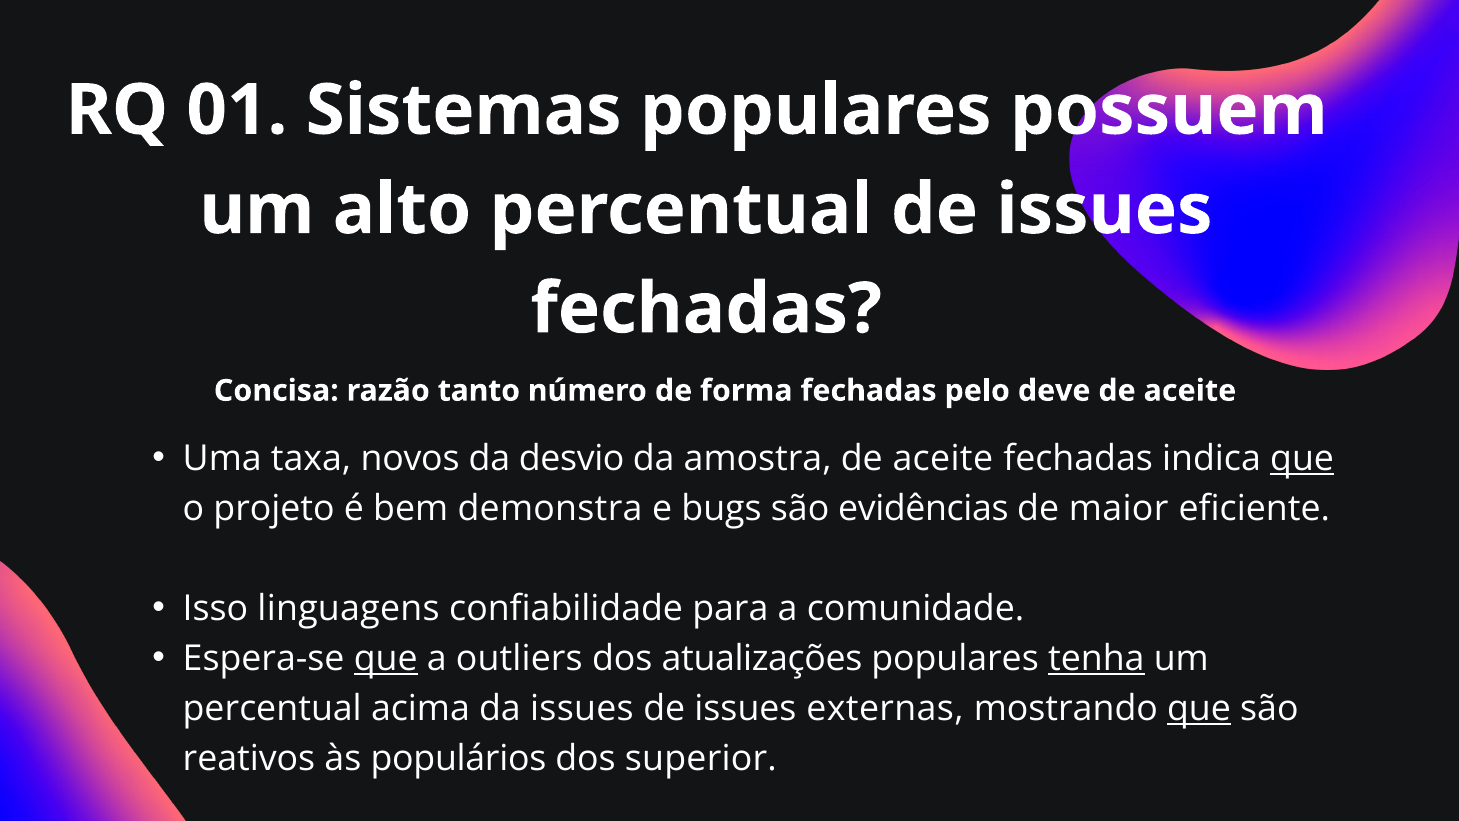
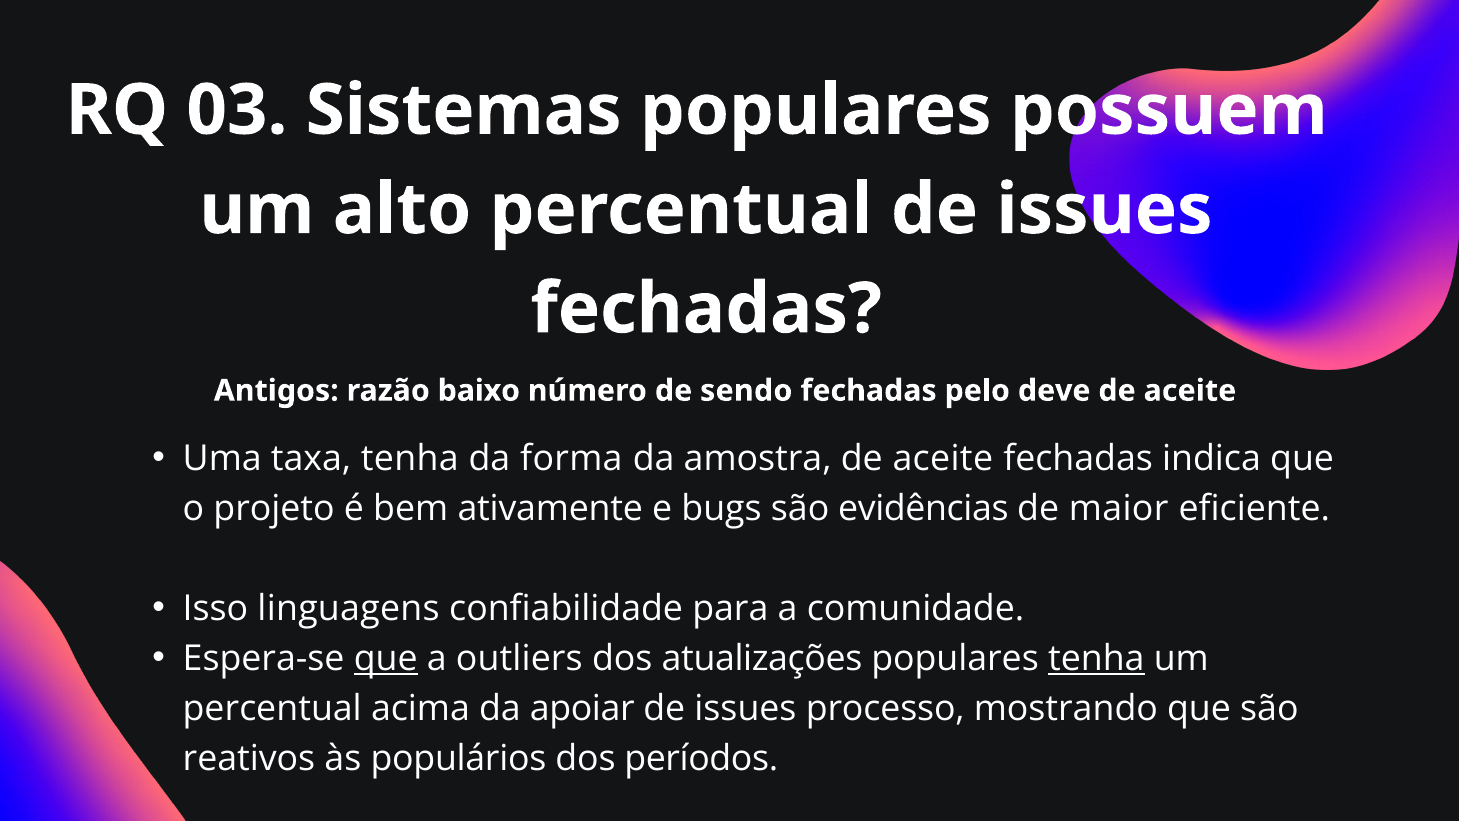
01: 01 -> 03
Concisa: Concisa -> Antigos
tanto: tanto -> baixo
forma: forma -> sendo
taxa novos: novos -> tenha
desvio: desvio -> forma
que at (1302, 458) underline: present -> none
demonstra: demonstra -> ativamente
da issues: issues -> apoiar
externas: externas -> processo
que at (1199, 708) underline: present -> none
superior: superior -> períodos
